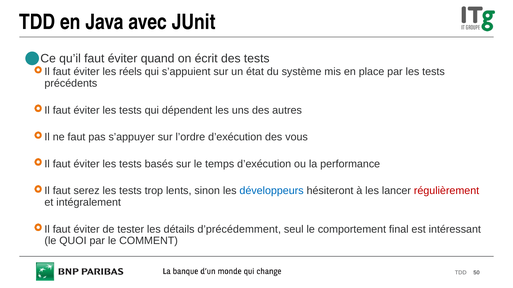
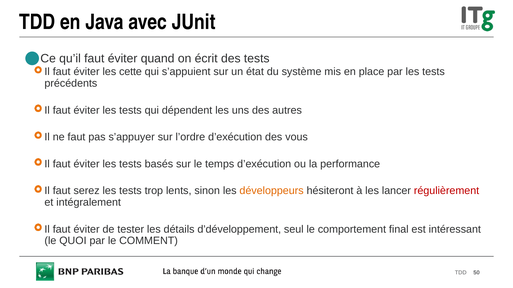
réels: réels -> cette
développeurs colour: blue -> orange
d’précédemment: d’précédemment -> d’développement
